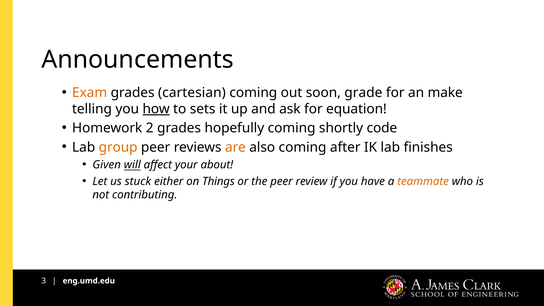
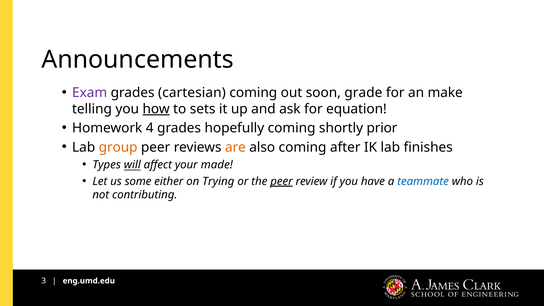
Exam colour: orange -> purple
2: 2 -> 4
code: code -> prior
Given: Given -> Types
about: about -> made
stuck: stuck -> some
Things: Things -> Trying
peer at (282, 181) underline: none -> present
teammate colour: orange -> blue
